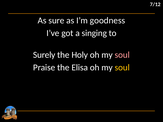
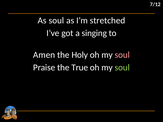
As sure: sure -> soul
goodness: goodness -> stretched
Surely: Surely -> Amen
Elisa: Elisa -> True
soul at (122, 68) colour: yellow -> light green
